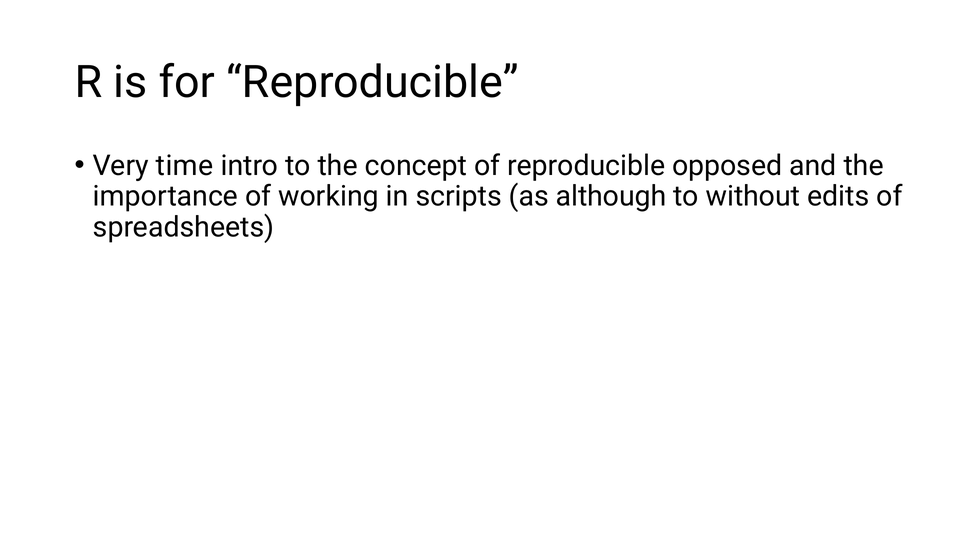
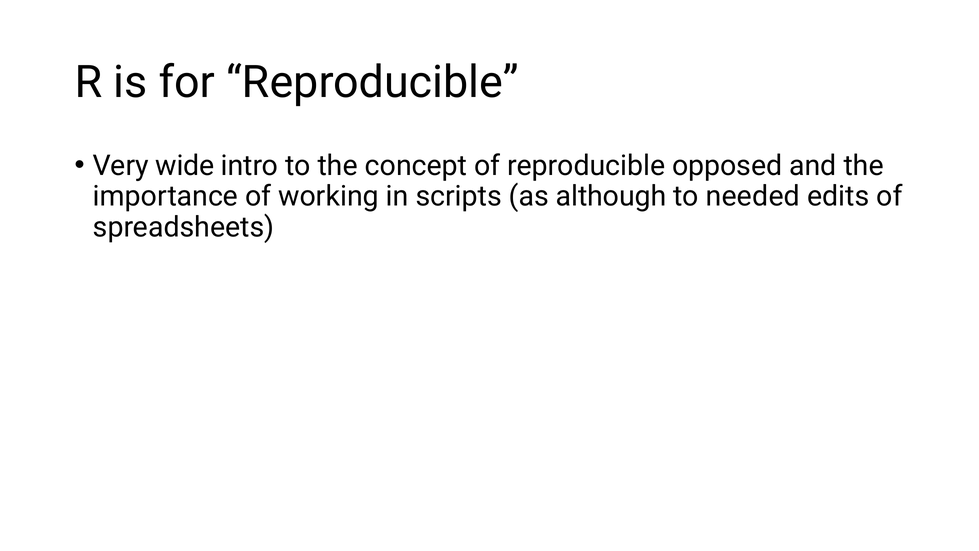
time: time -> wide
without: without -> needed
